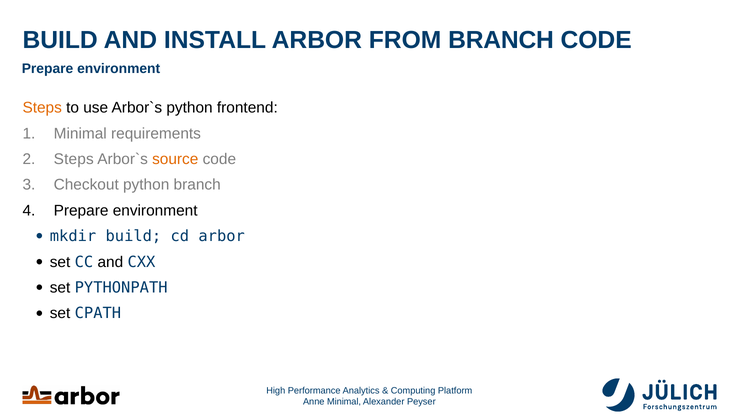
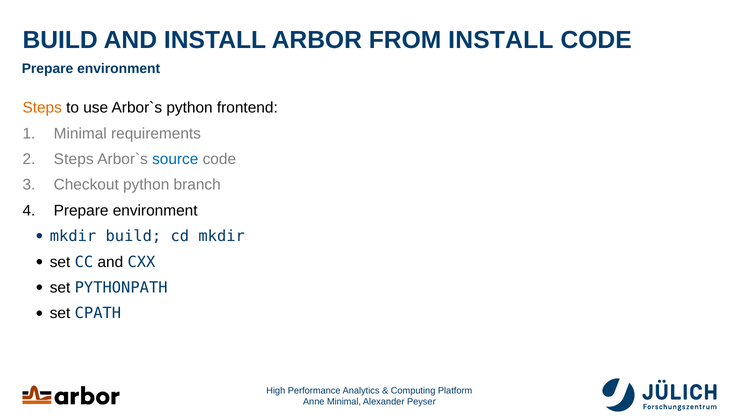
FROM BRANCH: BRANCH -> INSTALL
source colour: orange -> blue
cd arbor: arbor -> mkdir
